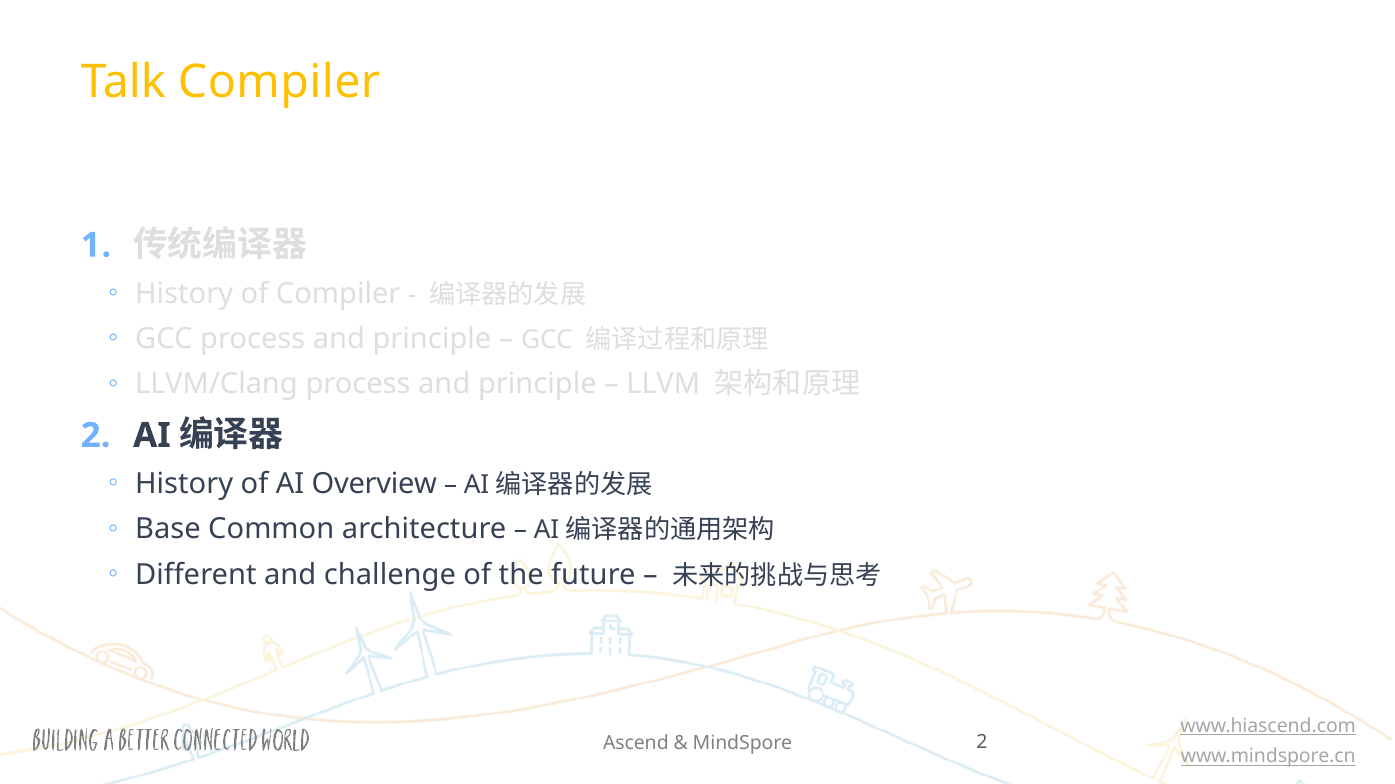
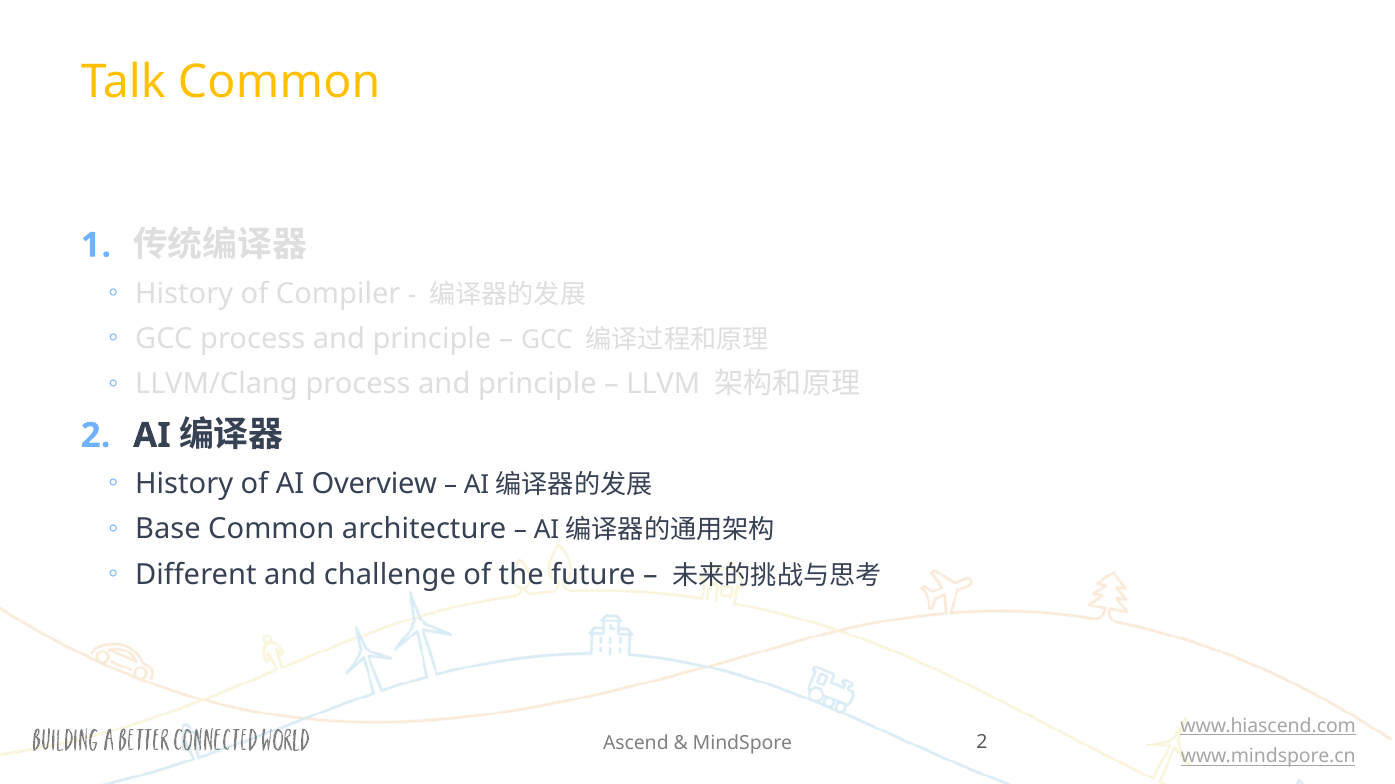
Talk Compiler: Compiler -> Common
